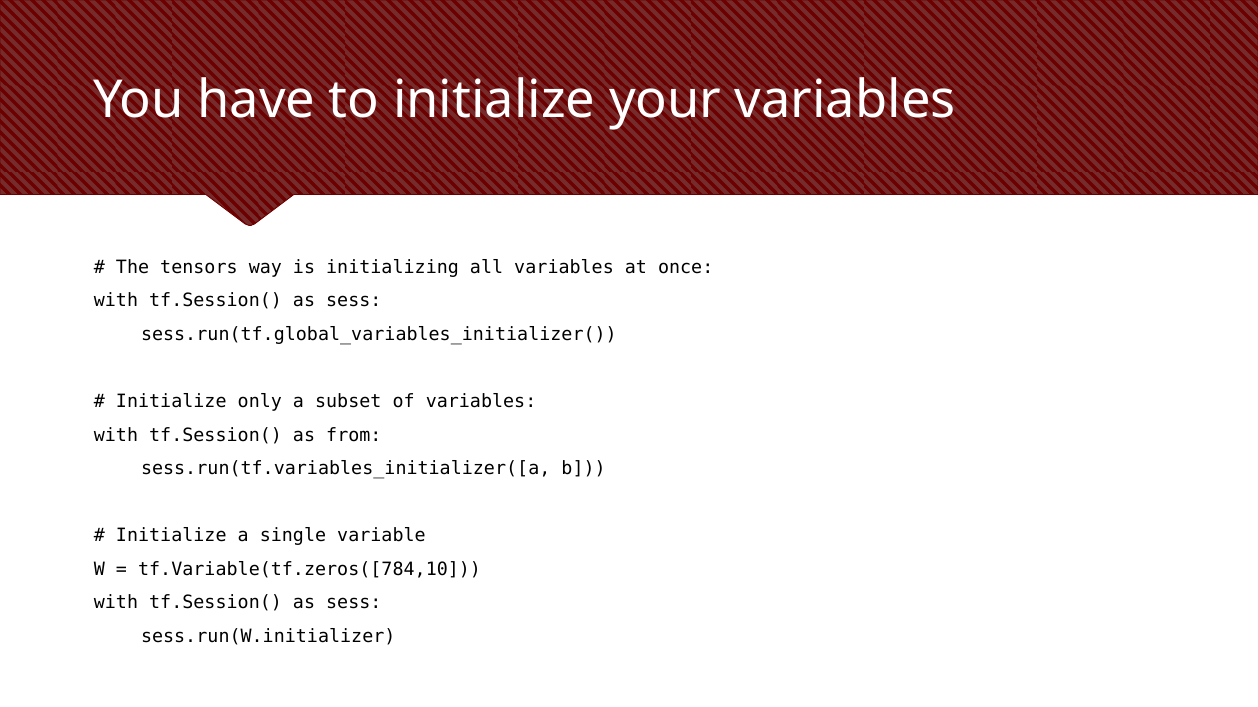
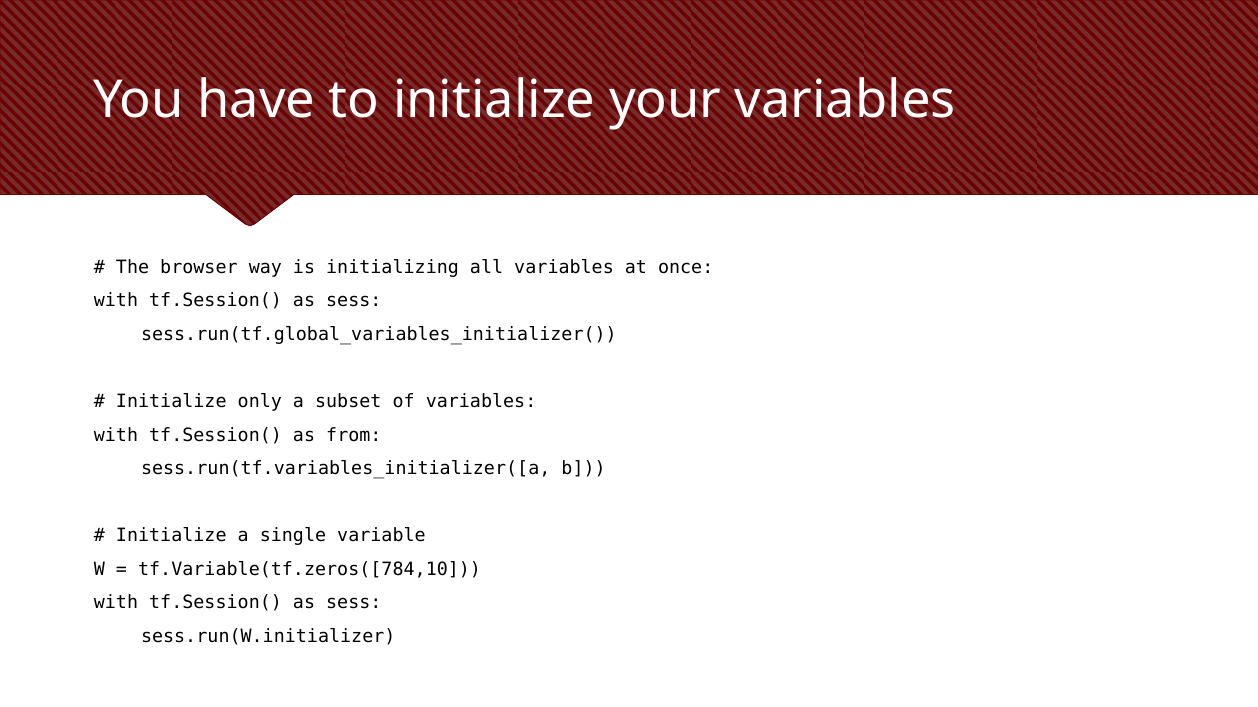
tensors: tensors -> browser
